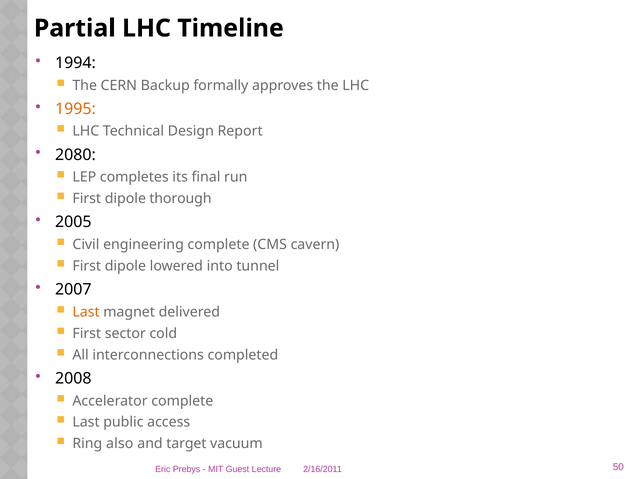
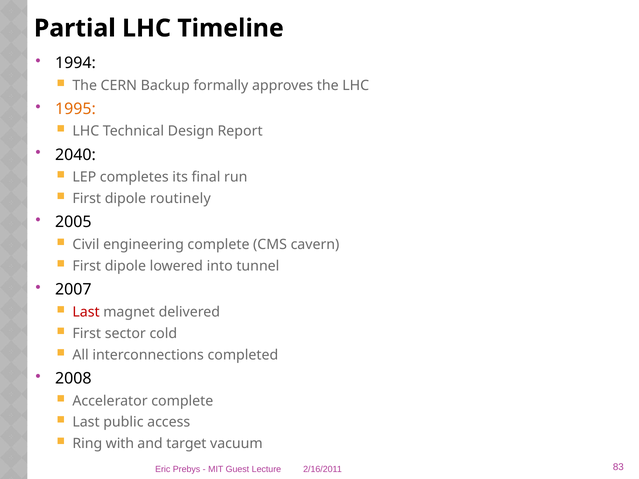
2080: 2080 -> 2040
thorough: thorough -> routinely
Last at (86, 312) colour: orange -> red
also: also -> with
50: 50 -> 83
